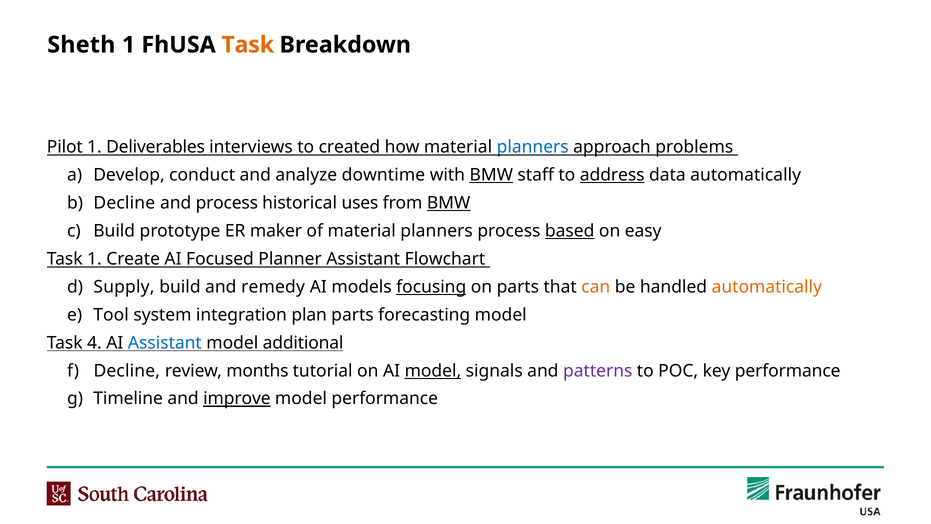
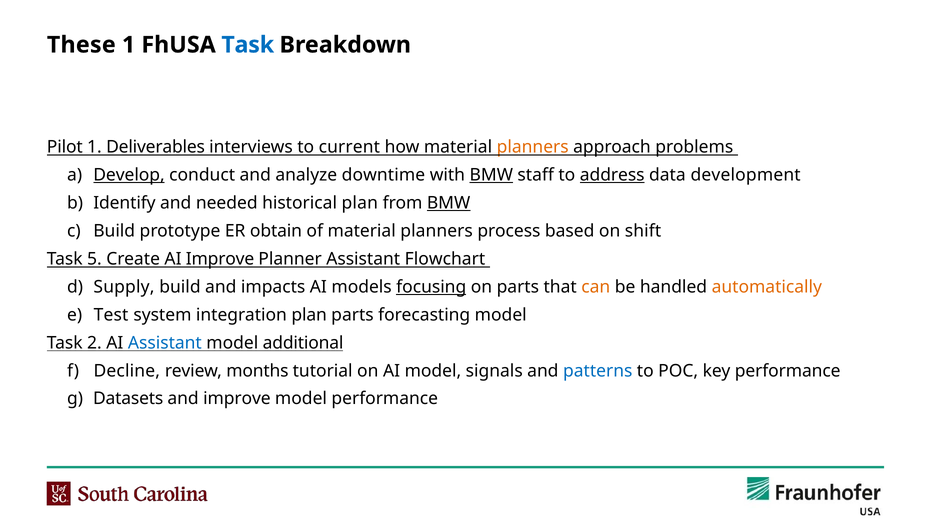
Sheth: Sheth -> These
Task at (248, 45) colour: orange -> blue
created: created -> current
planners at (533, 147) colour: blue -> orange
Develop underline: none -> present
data automatically: automatically -> development
Decline at (124, 203): Decline -> Identify
and process: process -> needed
historical uses: uses -> plan
maker: maker -> obtain
based underline: present -> none
easy: easy -> shift
Task 1: 1 -> 5
AI Focused: Focused -> Improve
remedy: remedy -> impacts
Tool: Tool -> Test
4: 4 -> 2
model at (433, 371) underline: present -> none
patterns colour: purple -> blue
Timeline: Timeline -> Datasets
improve at (237, 398) underline: present -> none
